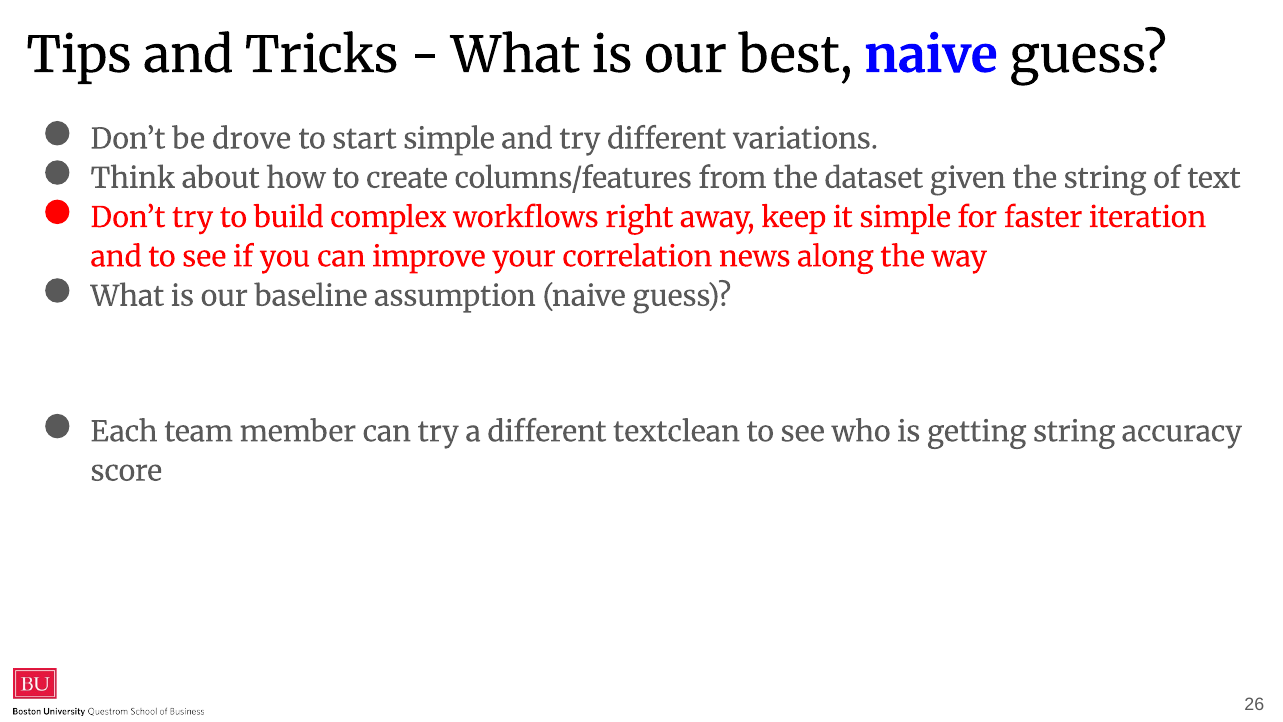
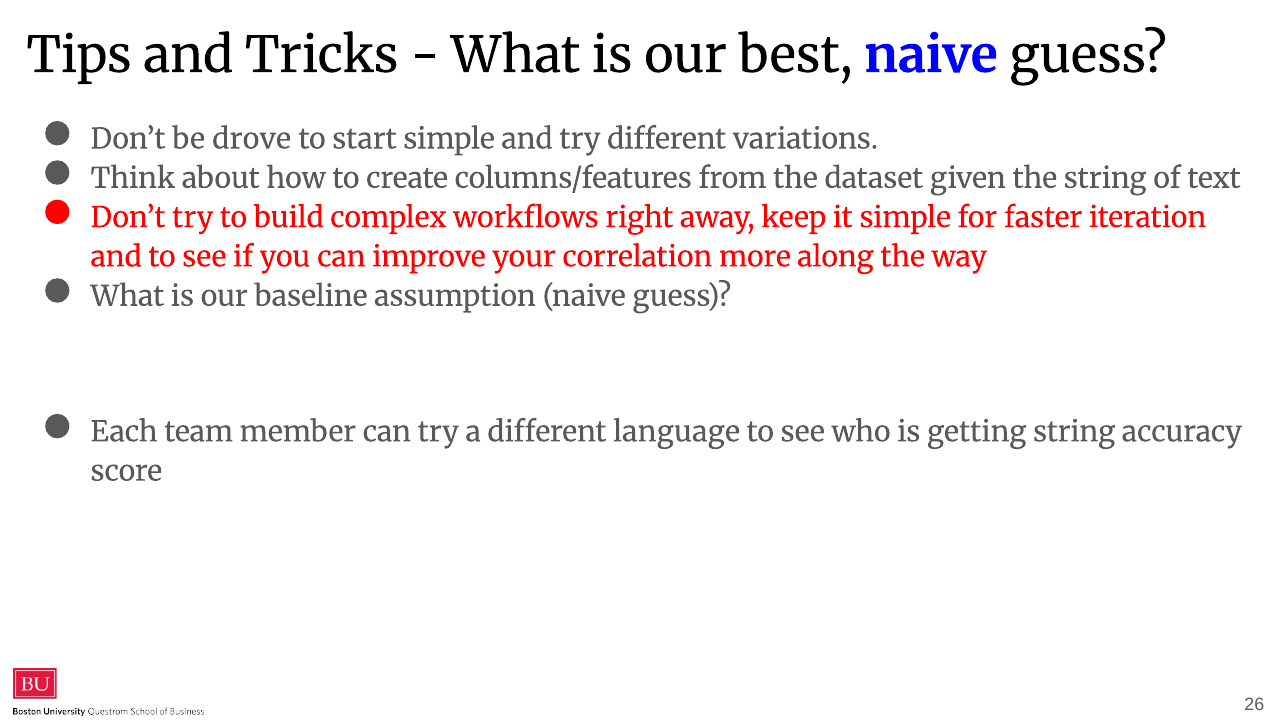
news: news -> more
textclean: textclean -> language
